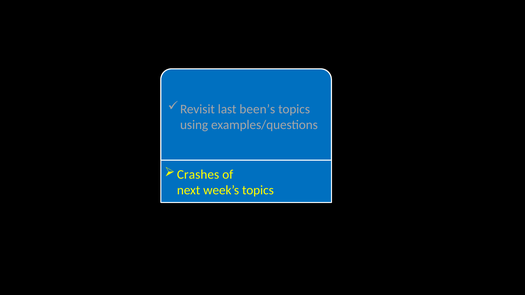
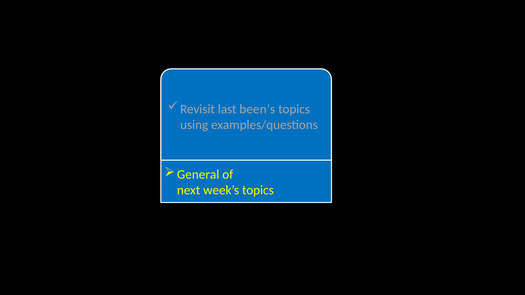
Crashes: Crashes -> General
